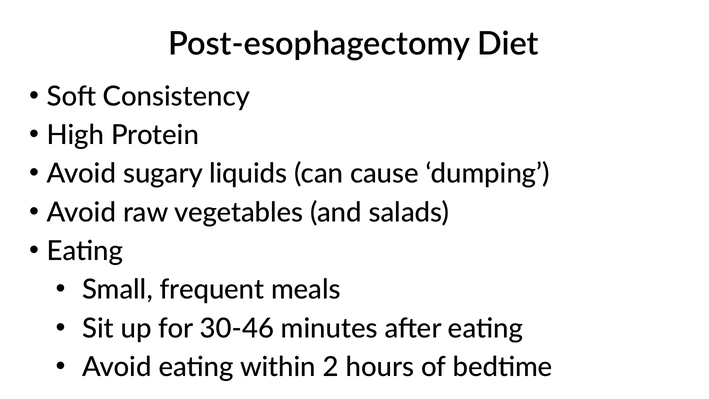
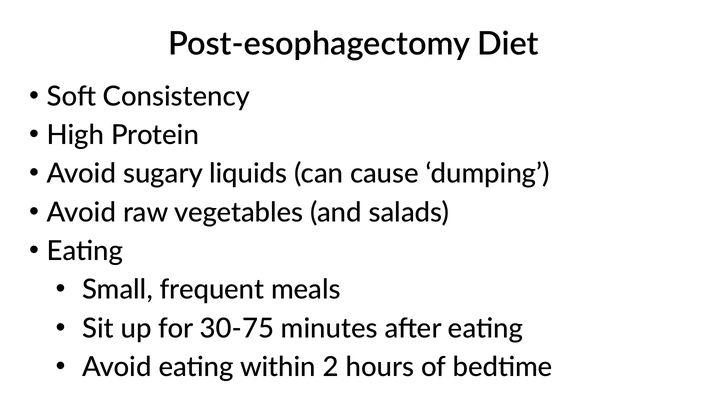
30-46: 30-46 -> 30-75
